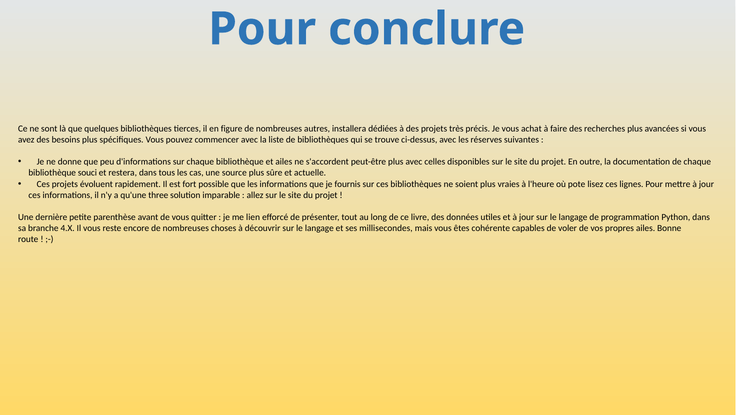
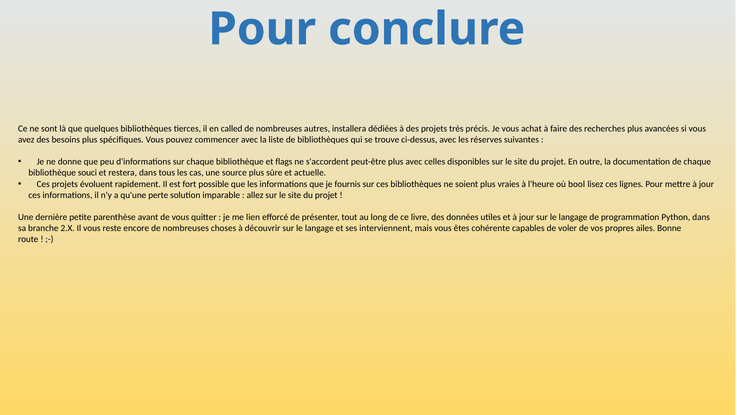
figure: figure -> called
et ailes: ailes -> flags
pote: pote -> bool
three: three -> perte
4.X: 4.X -> 2.X
millisecondes: millisecondes -> interviennent
